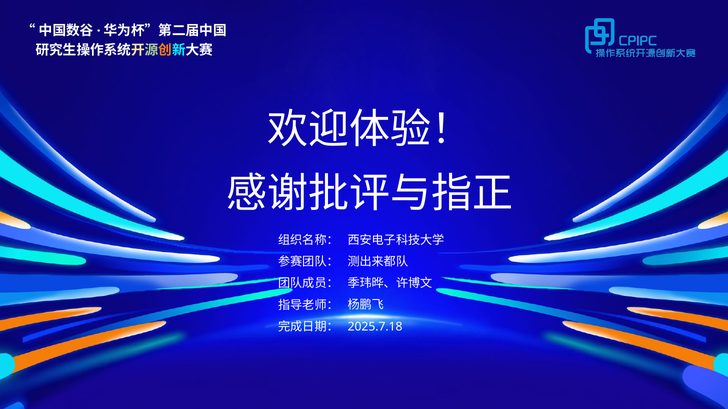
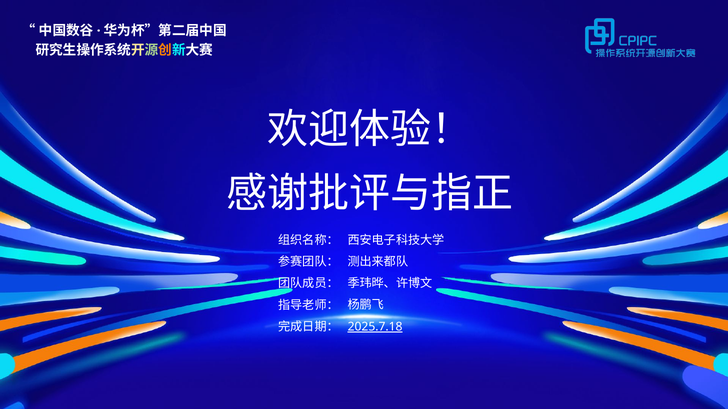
2025.7.18 underline: none -> present
